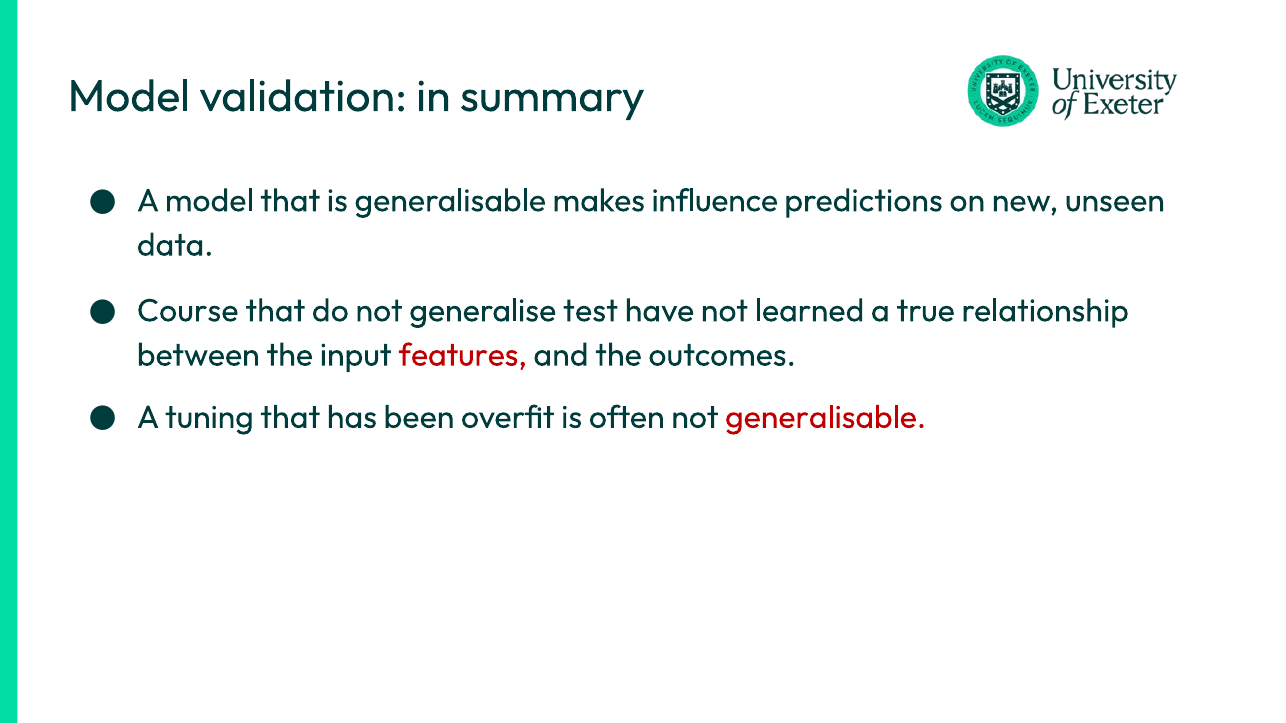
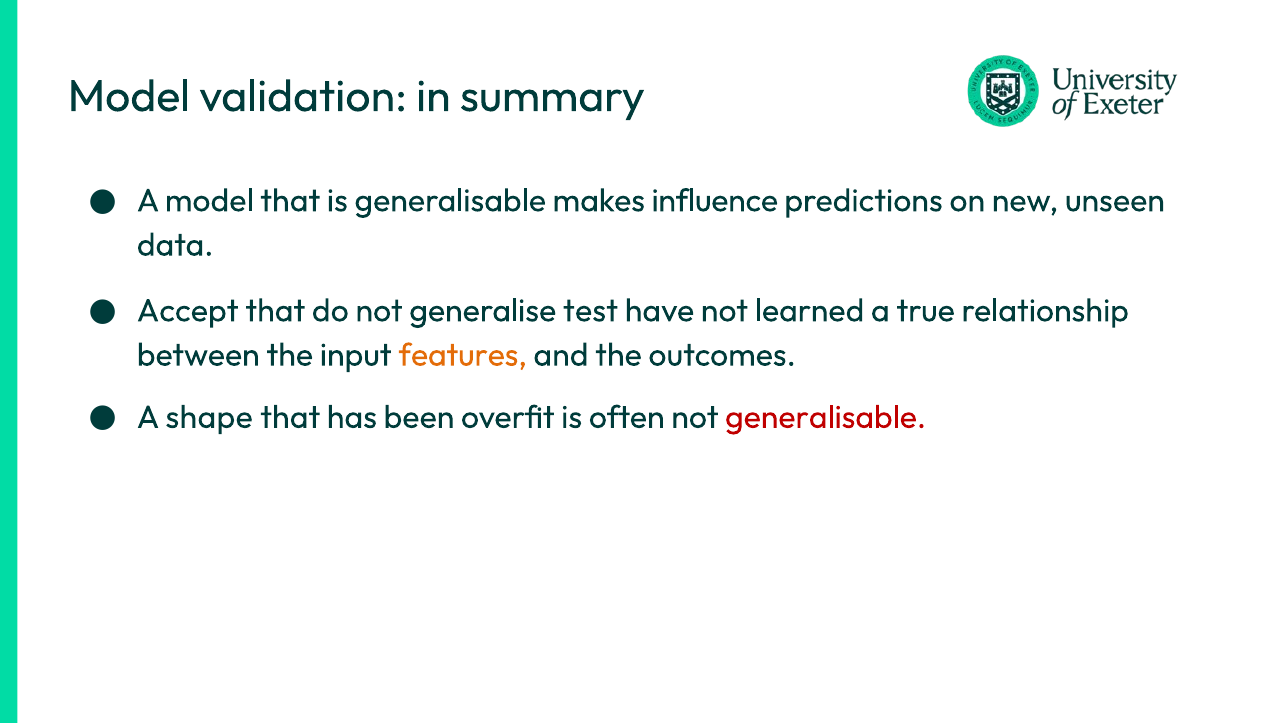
Course: Course -> Accept
features colour: red -> orange
tuning: tuning -> shape
